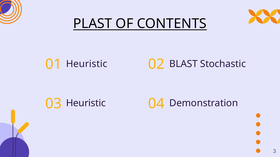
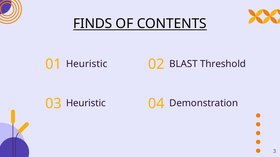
PLAST: PLAST -> FINDS
Stochastic: Stochastic -> Threshold
